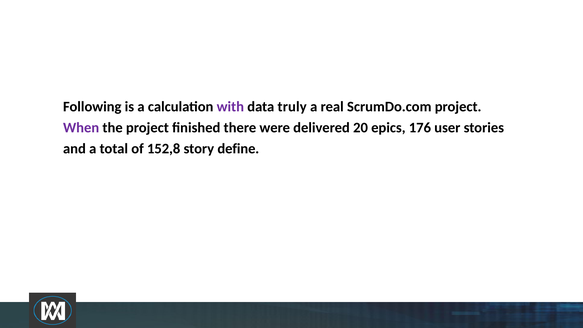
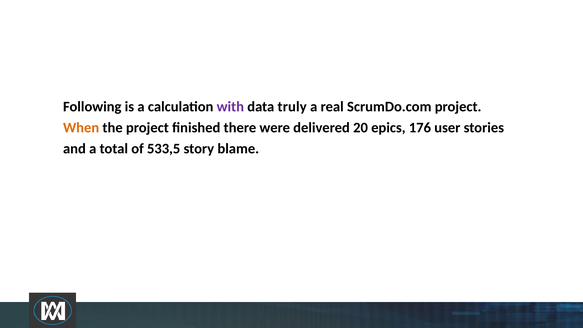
When colour: purple -> orange
152,8: 152,8 -> 533,5
define: define -> blame
